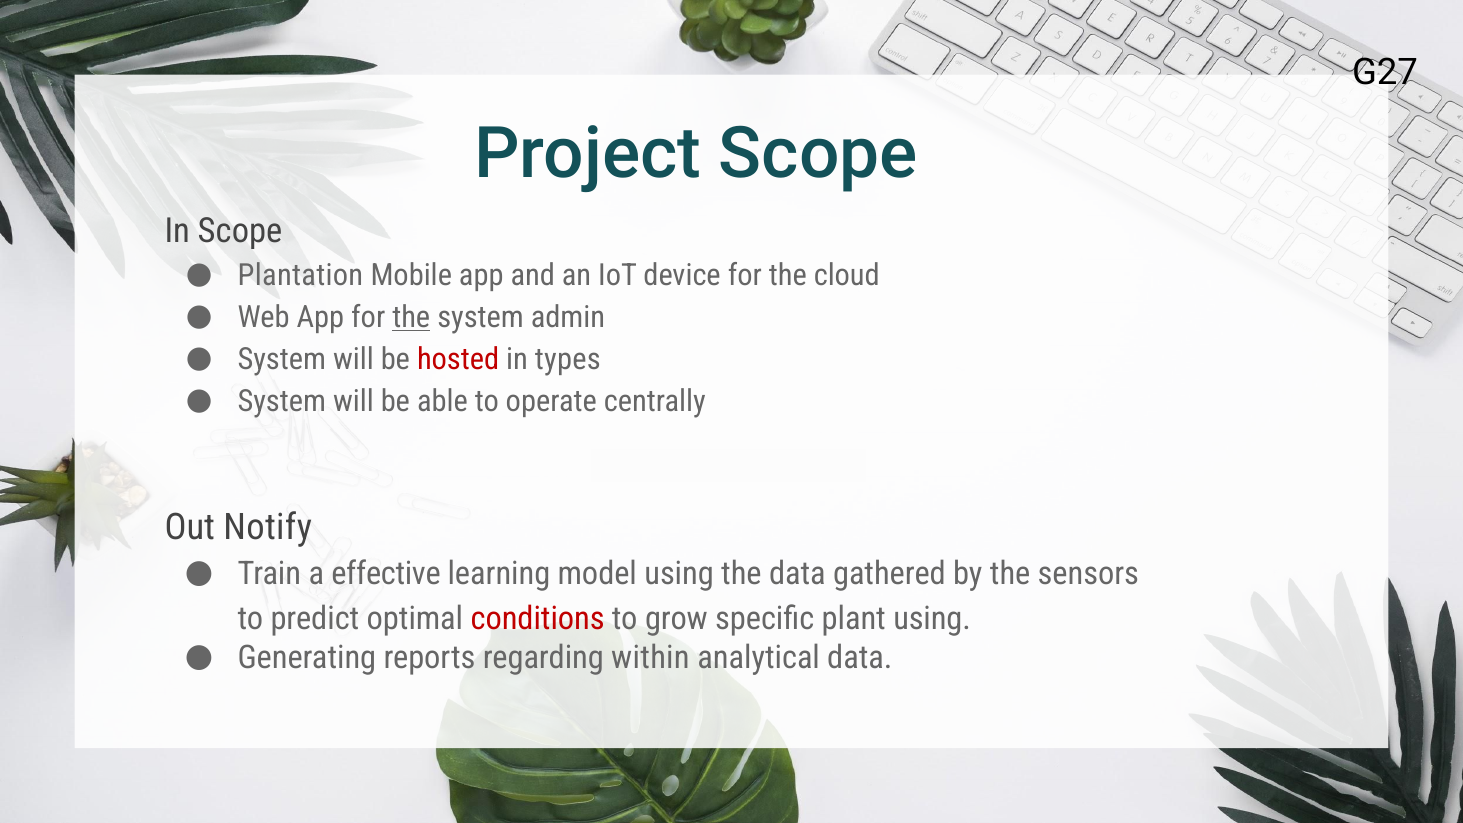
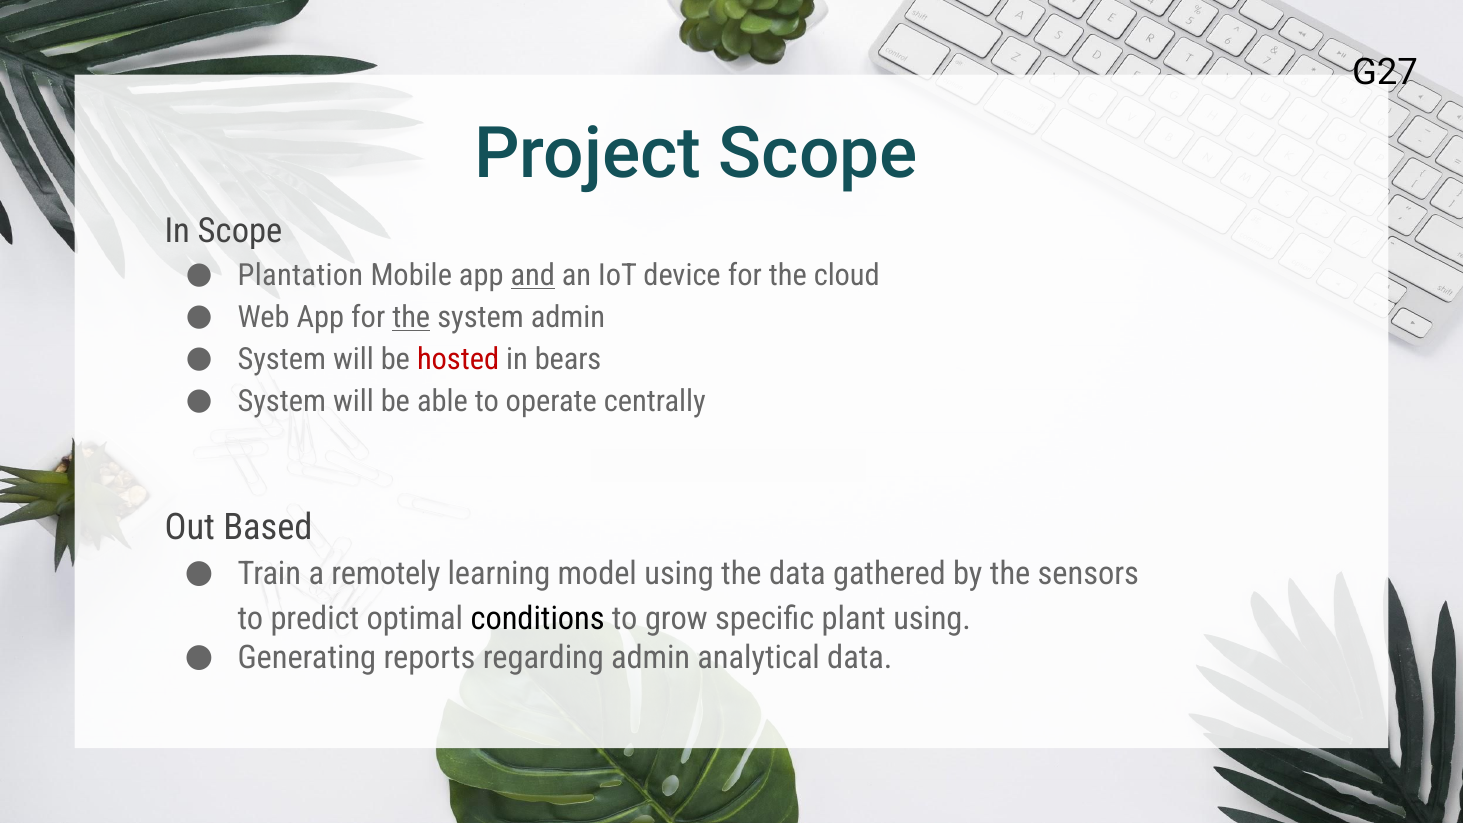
and underline: none -> present
types: types -> bears
Notify: Notify -> Based
effective: effective -> remotely
conditions colour: red -> black
regarding within: within -> admin
